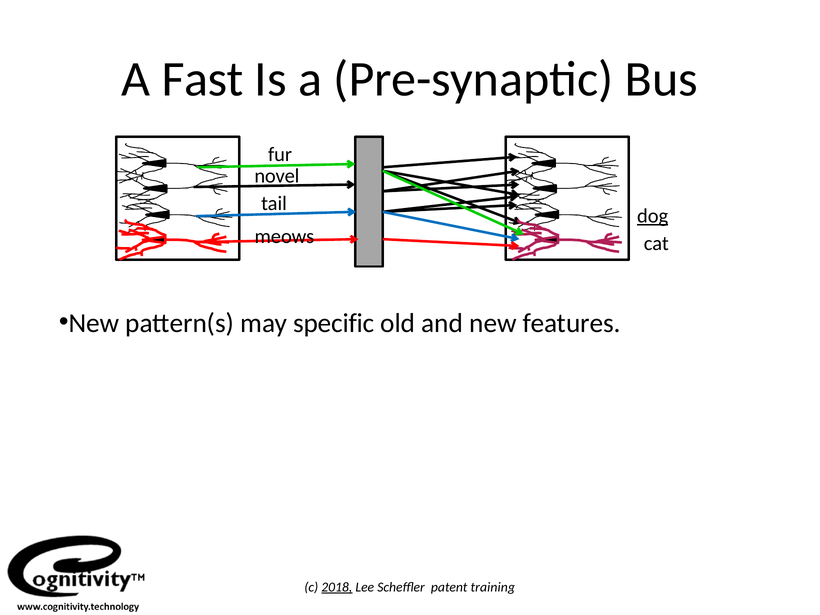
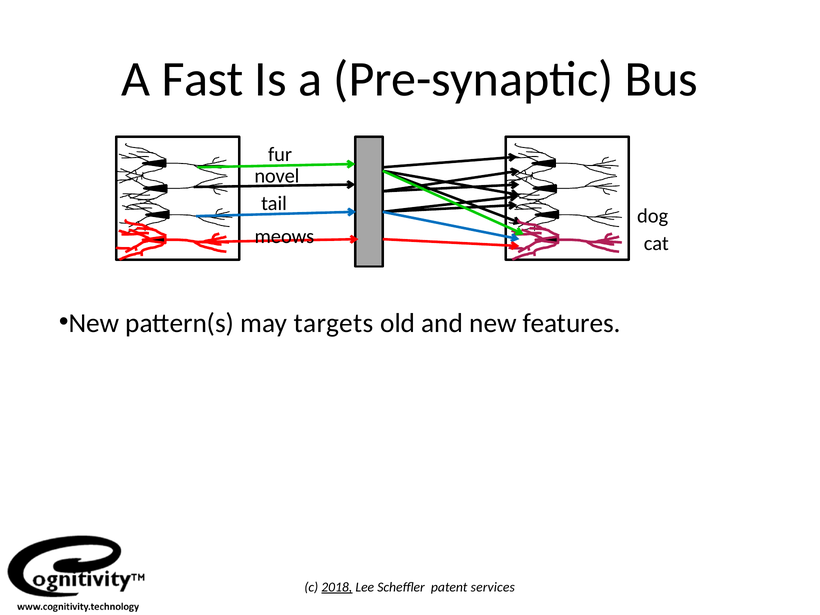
dog underline: present -> none
specific: specific -> targets
training: training -> services
